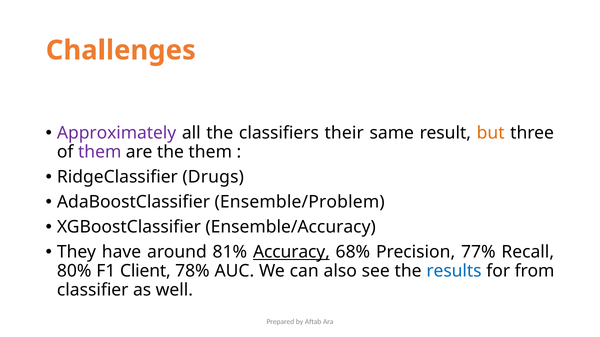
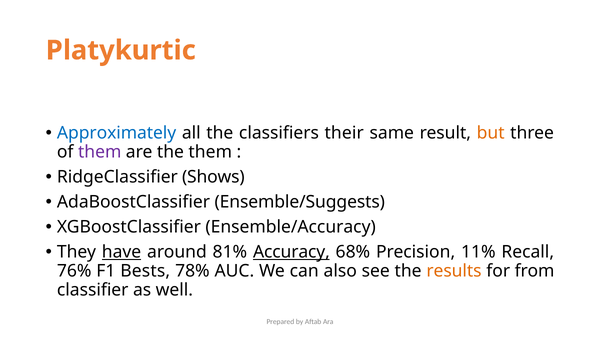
Challenges: Challenges -> Platykurtic
Approximately colour: purple -> blue
Drugs: Drugs -> Shows
Ensemble/Problem: Ensemble/Problem -> Ensemble/Suggests
have underline: none -> present
77%: 77% -> 11%
80%: 80% -> 76%
Client: Client -> Bests
results colour: blue -> orange
